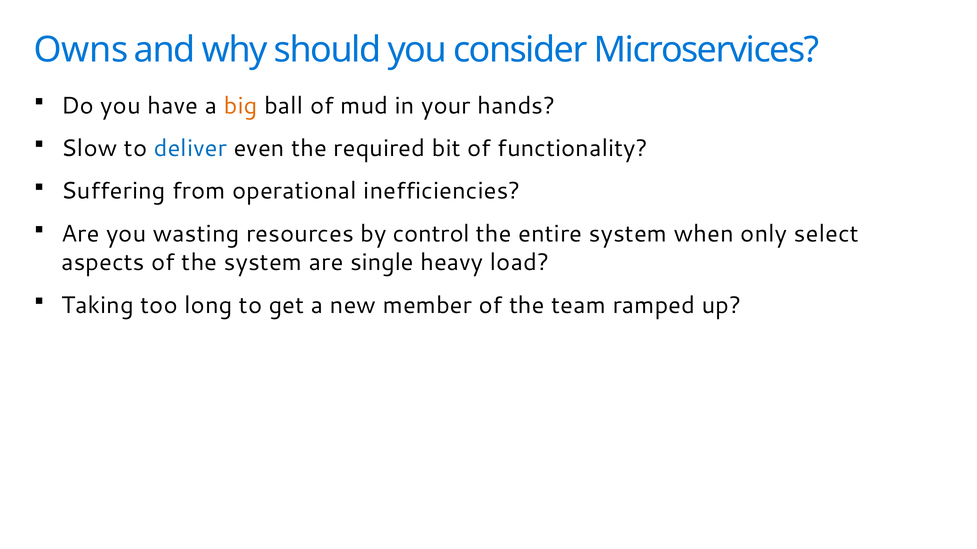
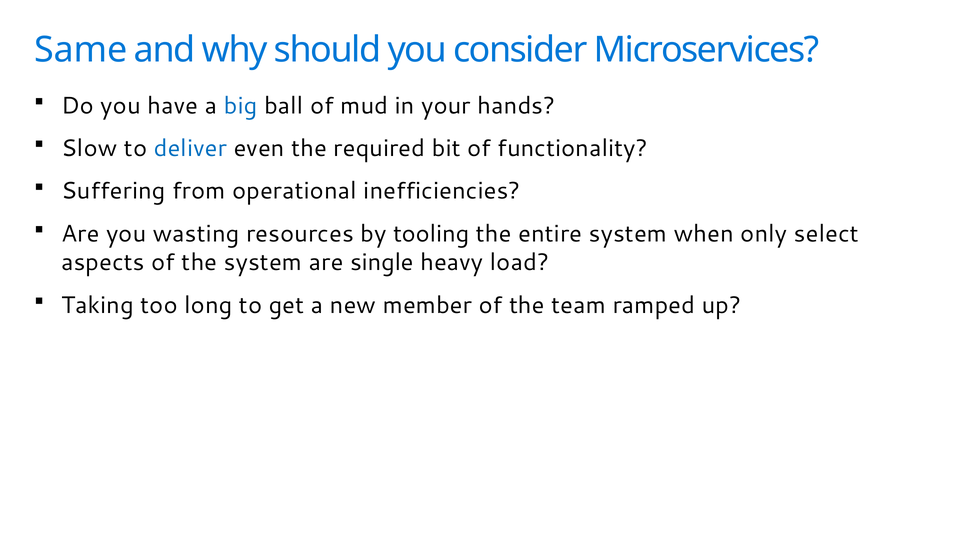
Owns: Owns -> Same
big colour: orange -> blue
control: control -> tooling
